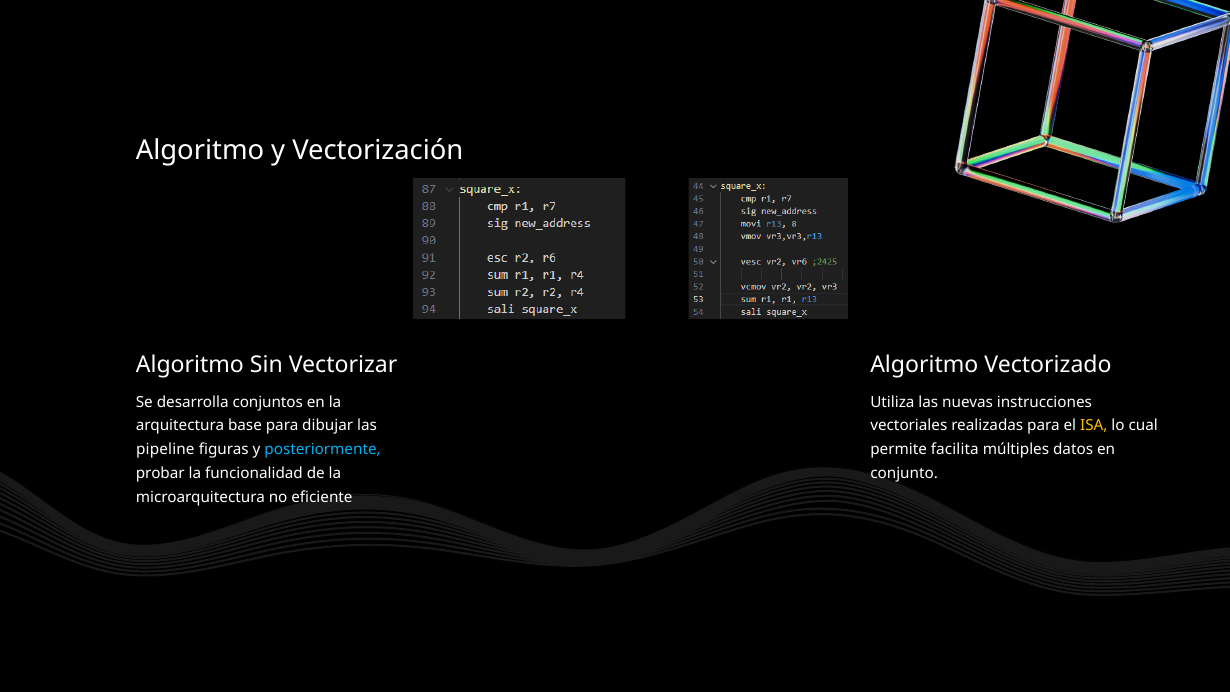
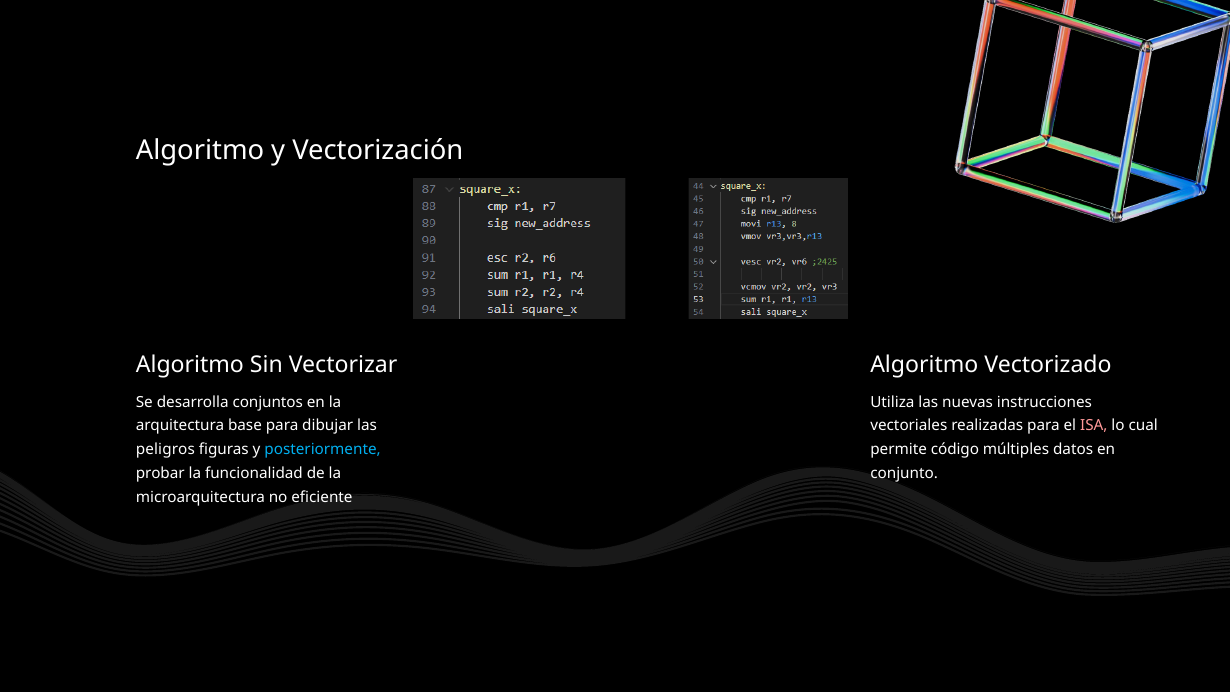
ISA colour: yellow -> pink
pipeline: pipeline -> peligros
facilita: facilita -> código
